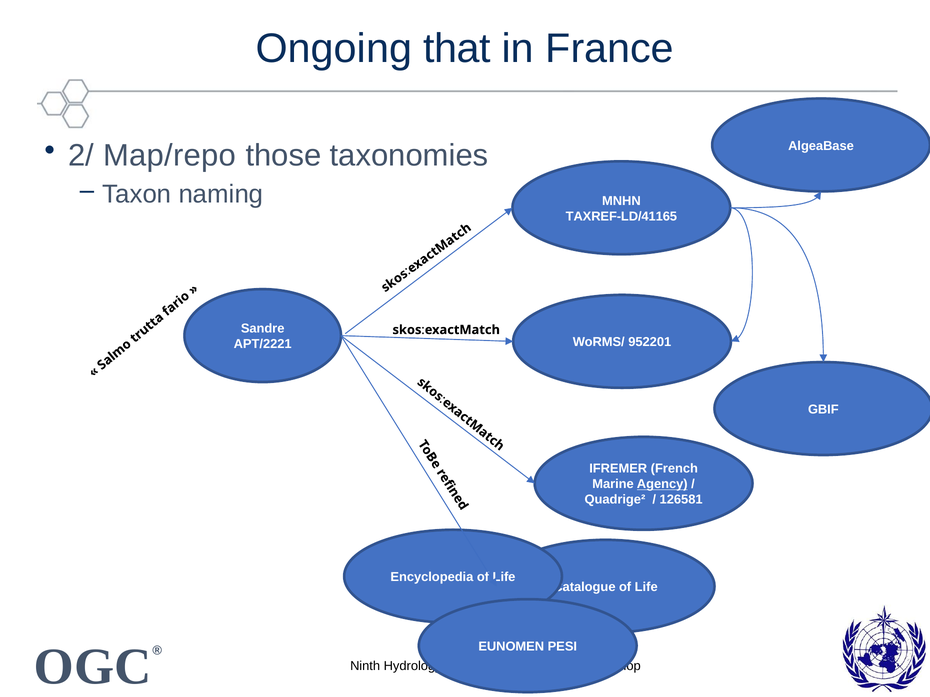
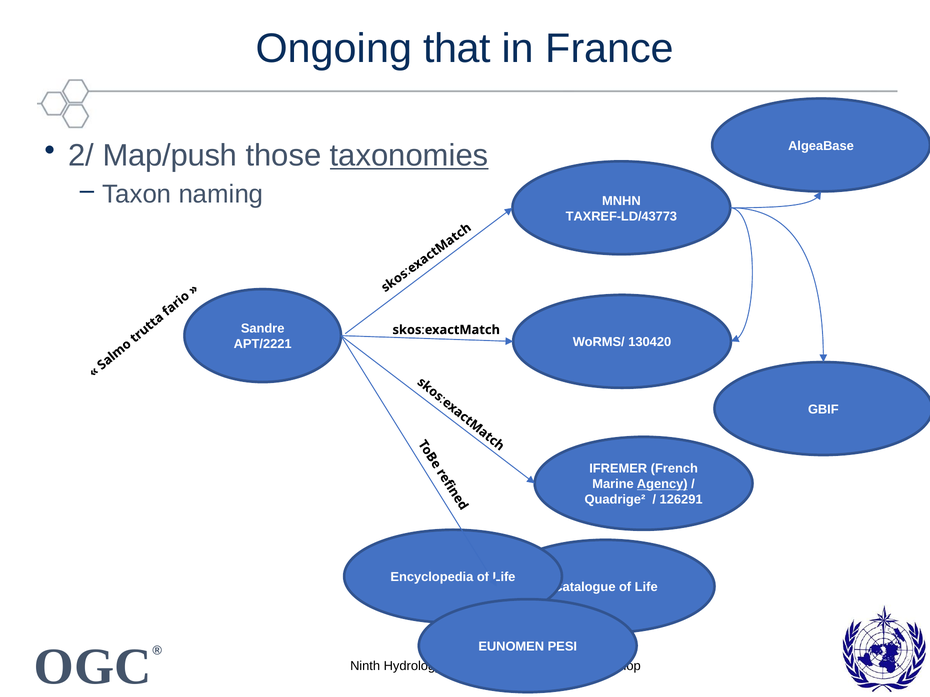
Map/repo: Map/repo -> Map/push
taxonomies underline: none -> present
TAXREF-LD/41165: TAXREF-LD/41165 -> TAXREF-LD/43773
952201: 952201 -> 130420
126581: 126581 -> 126291
